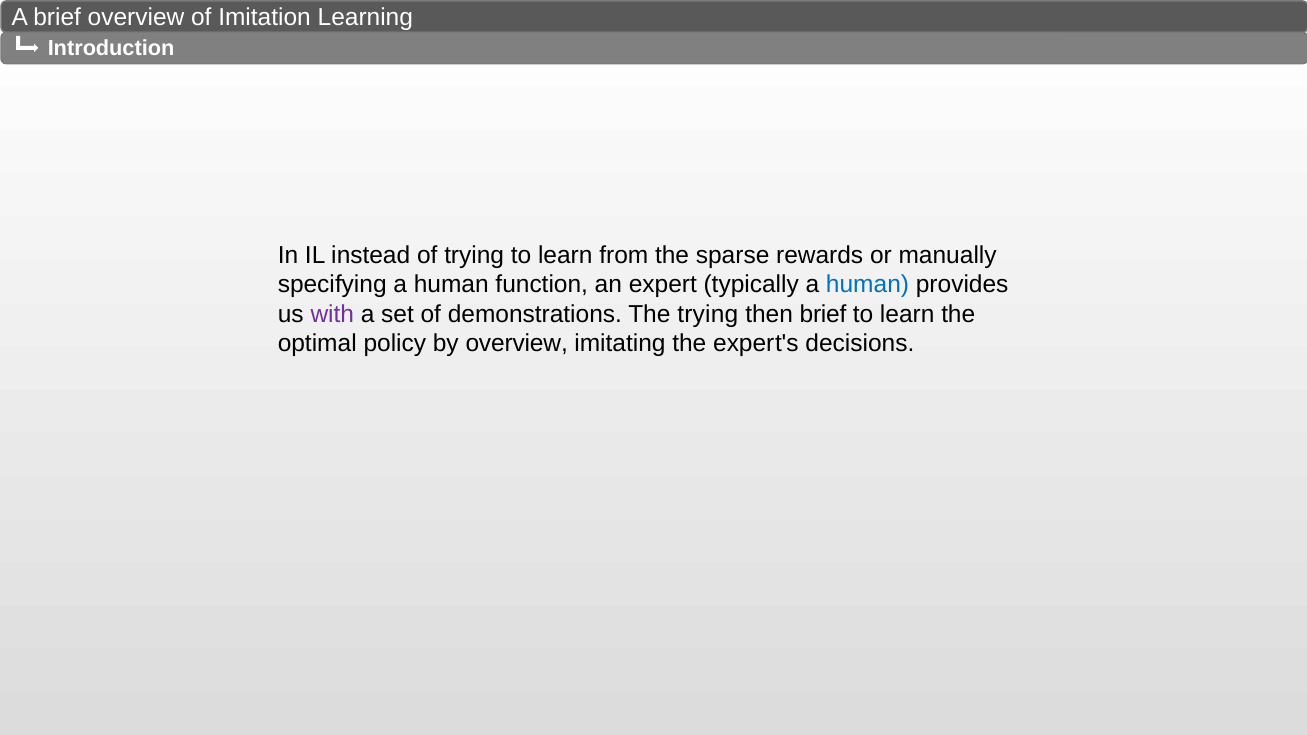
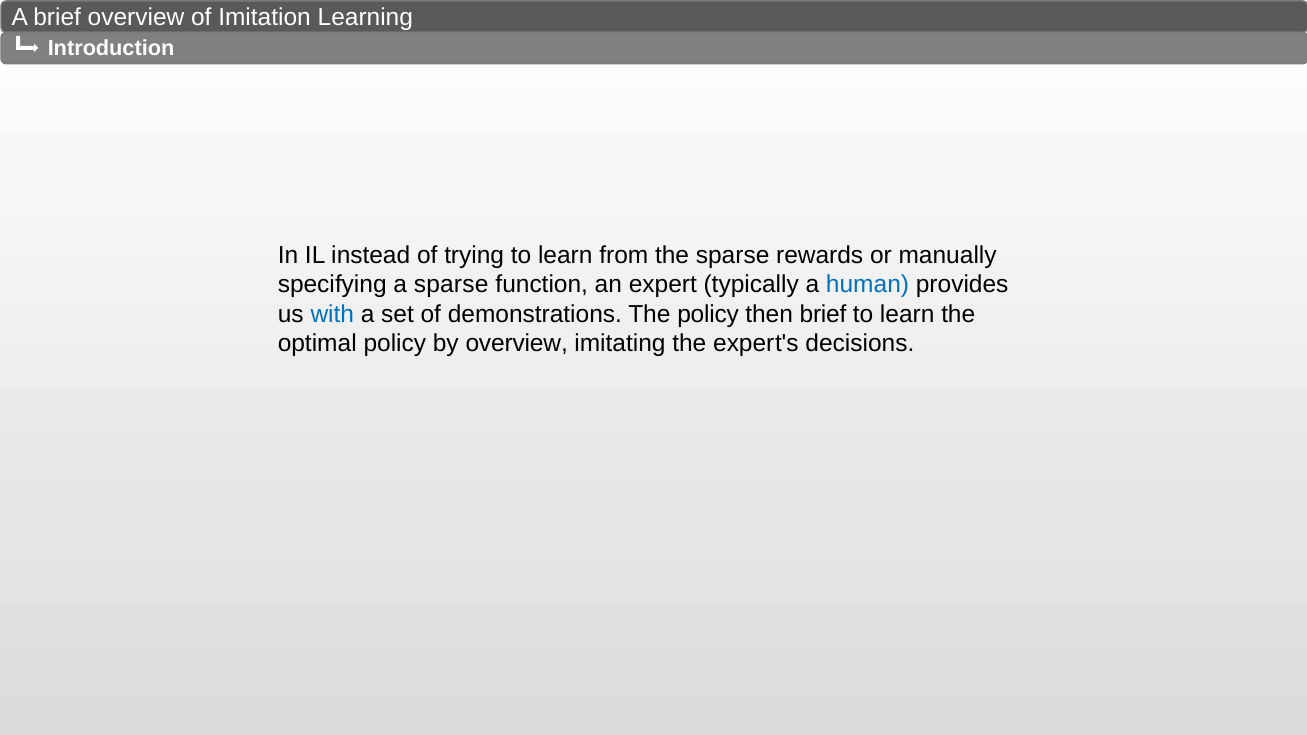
specifying a human: human -> sparse
with colour: purple -> blue
The trying: trying -> policy
